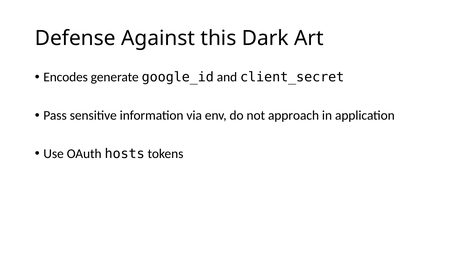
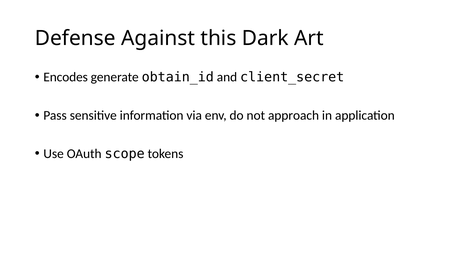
google_id: google_id -> obtain_id
hosts: hosts -> scope
